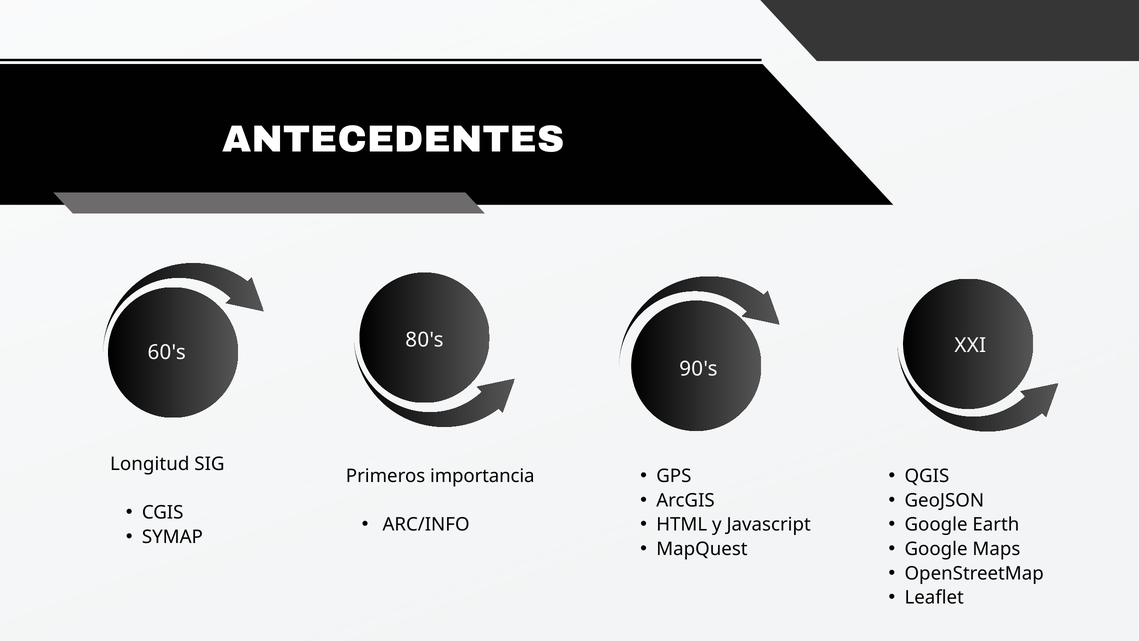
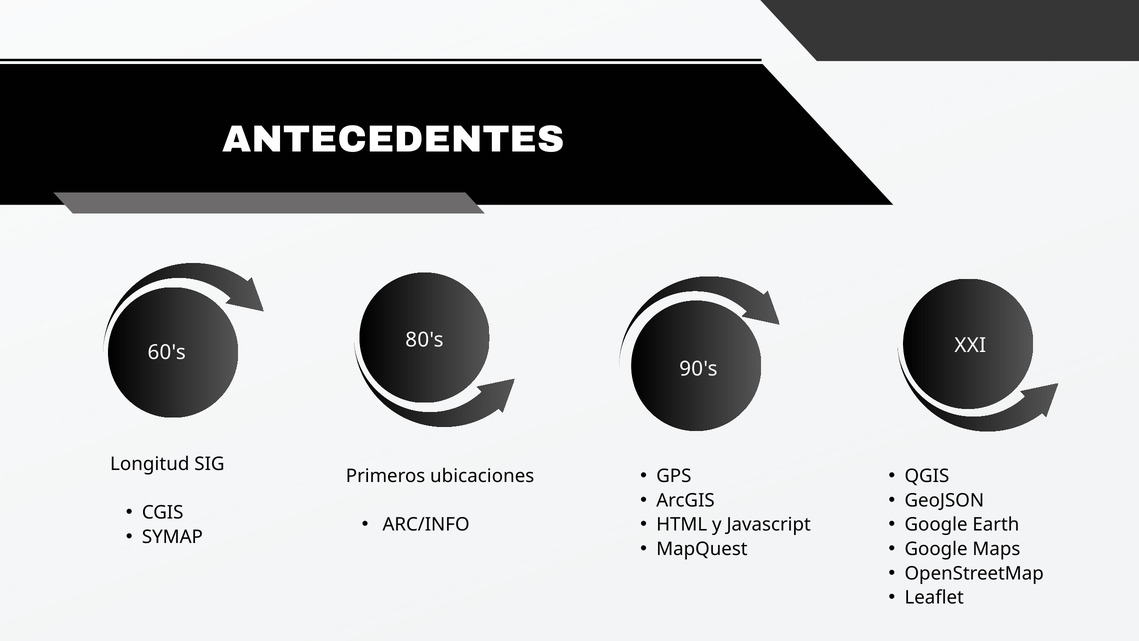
importancia: importancia -> ubicaciones
